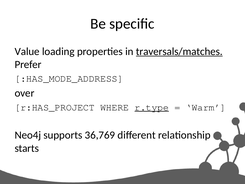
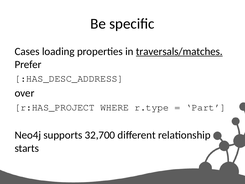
Value: Value -> Cases
:HAS_MODE_ADDRESS: :HAS_MODE_ADDRESS -> :HAS_DESC_ADDRESS
r.type underline: present -> none
Warm: Warm -> Part
36,769: 36,769 -> 32,700
